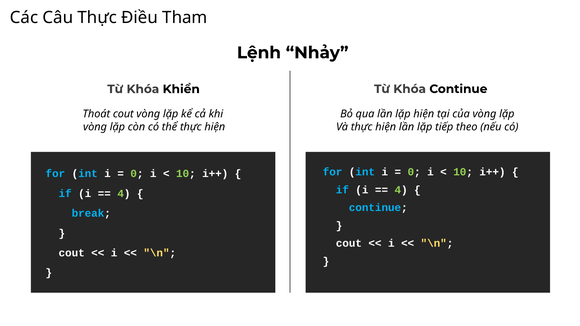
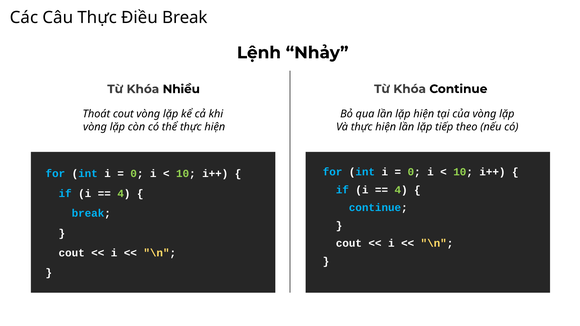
Điều Tham: Tham -> Break
Khiển: Khiển -> Nhiều
